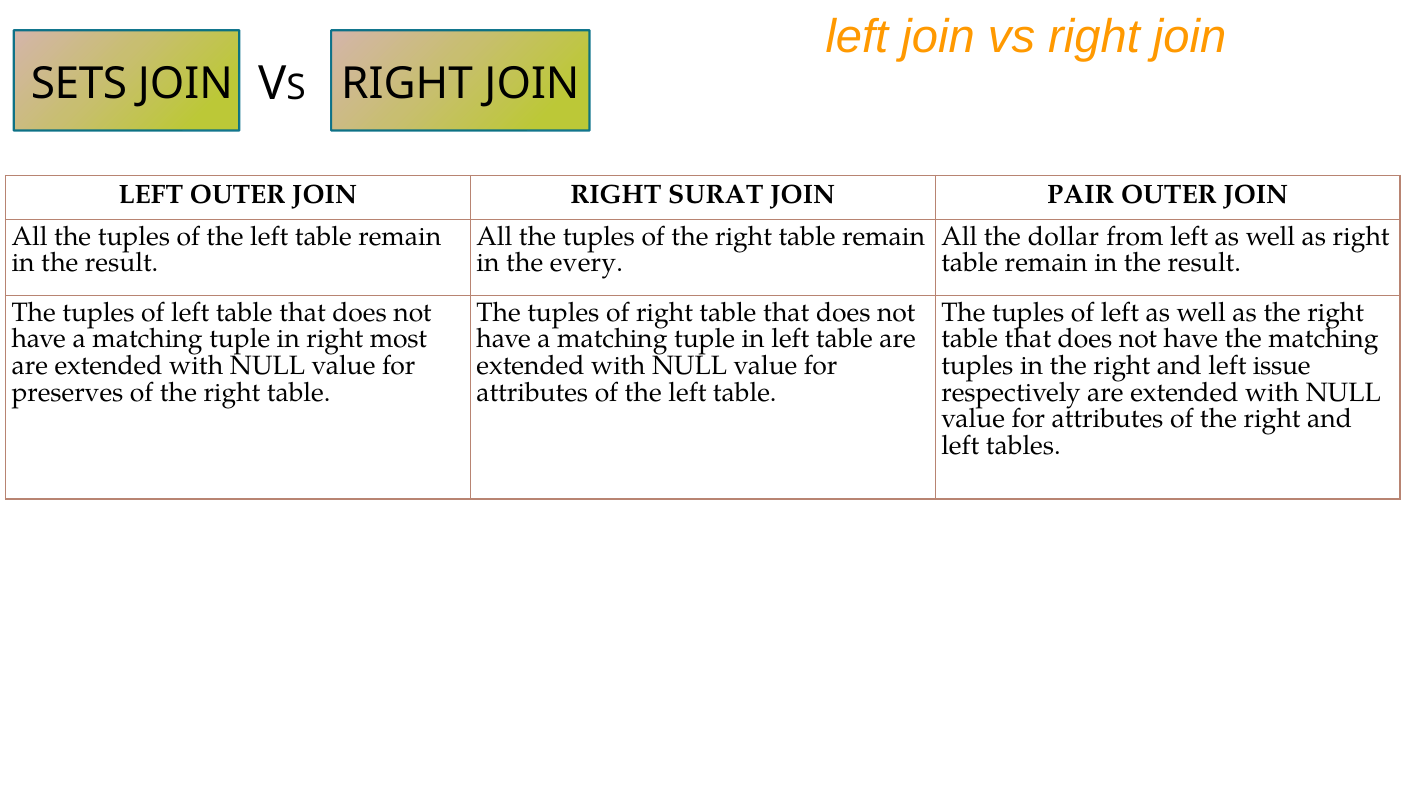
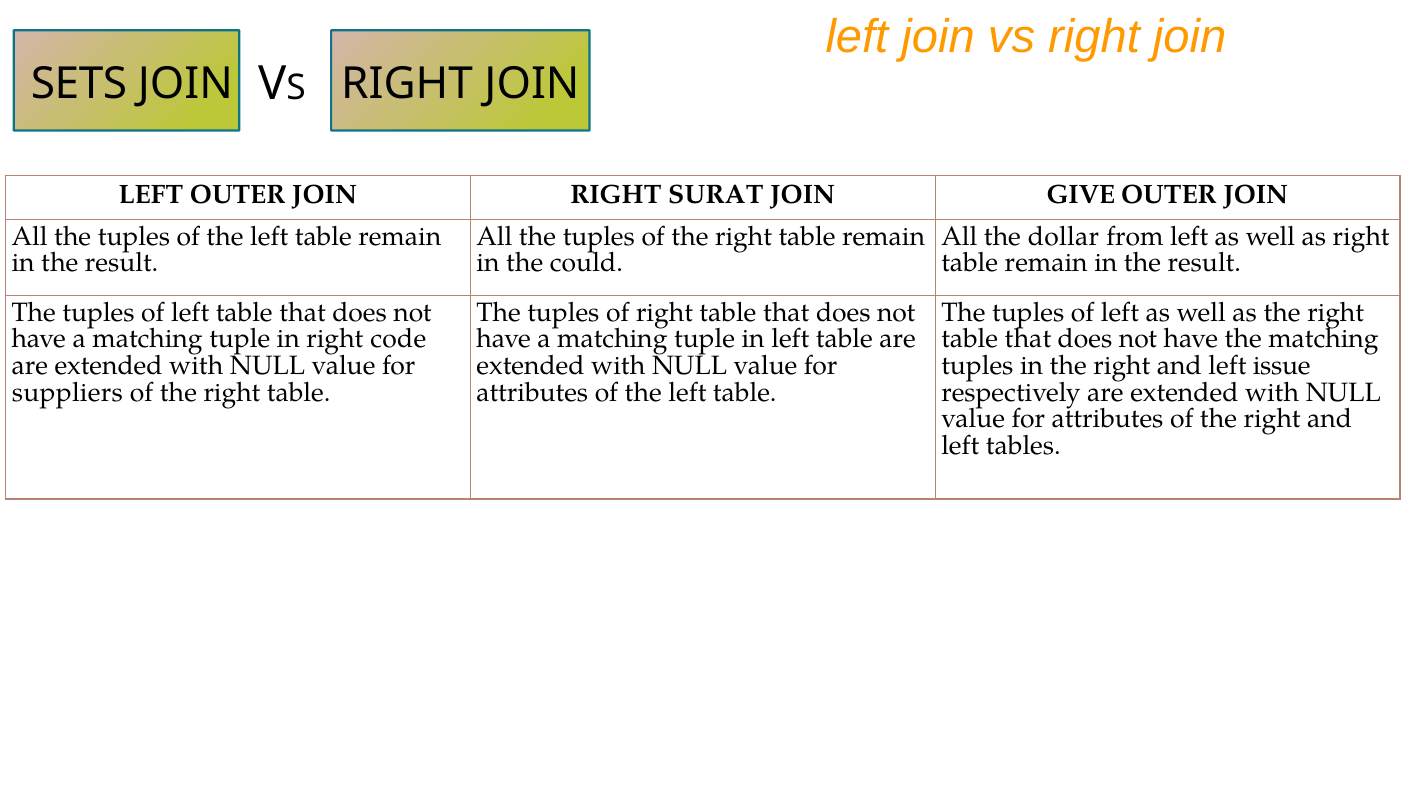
PAIR: PAIR -> GIVE
every: every -> could
most: most -> code
preserves: preserves -> suppliers
